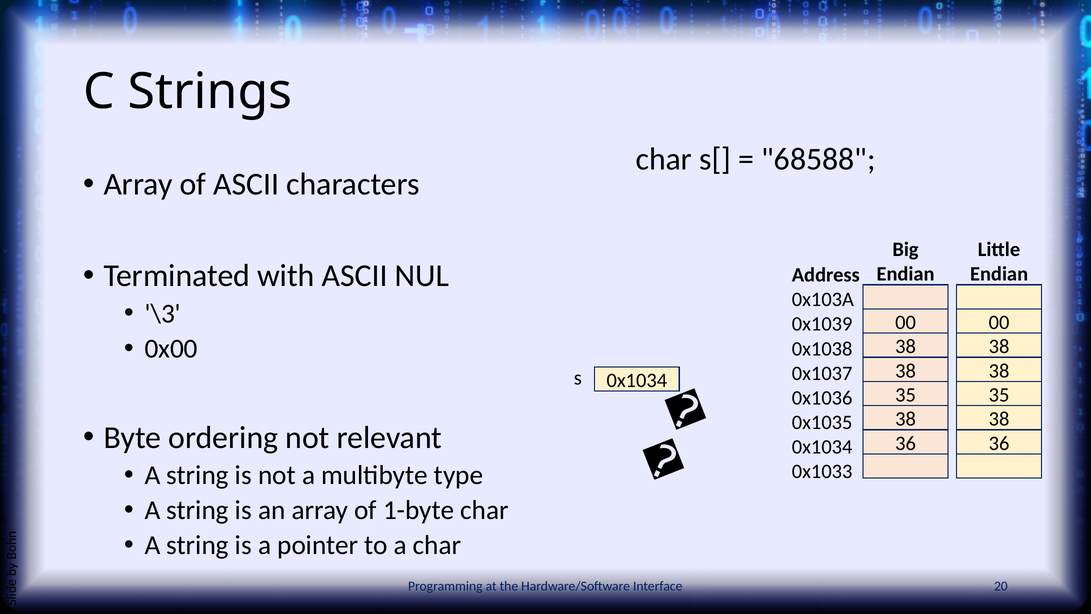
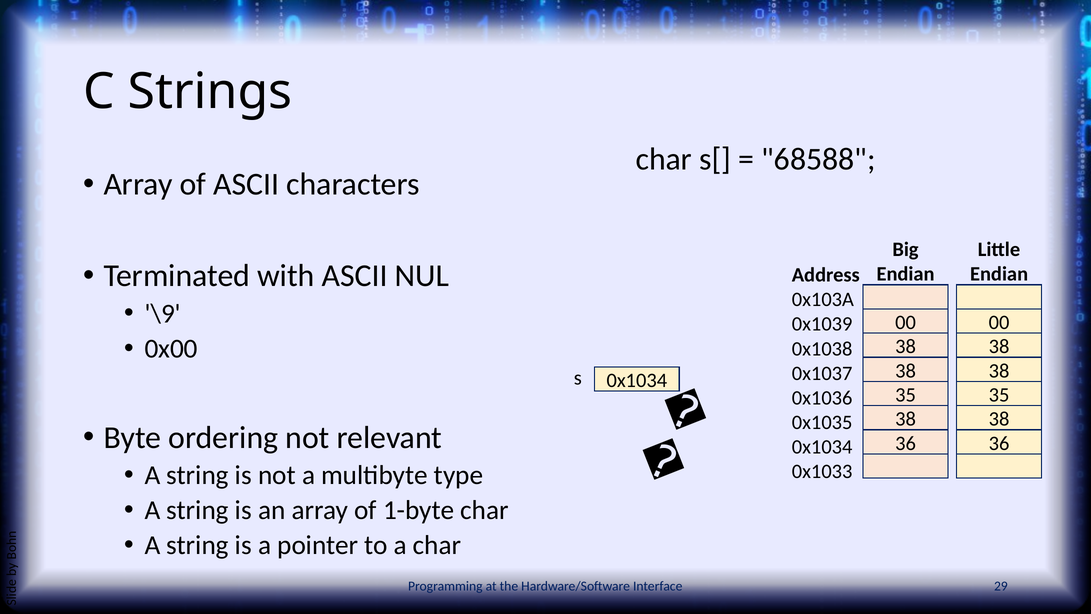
\3: \3 -> \9
20: 20 -> 29
